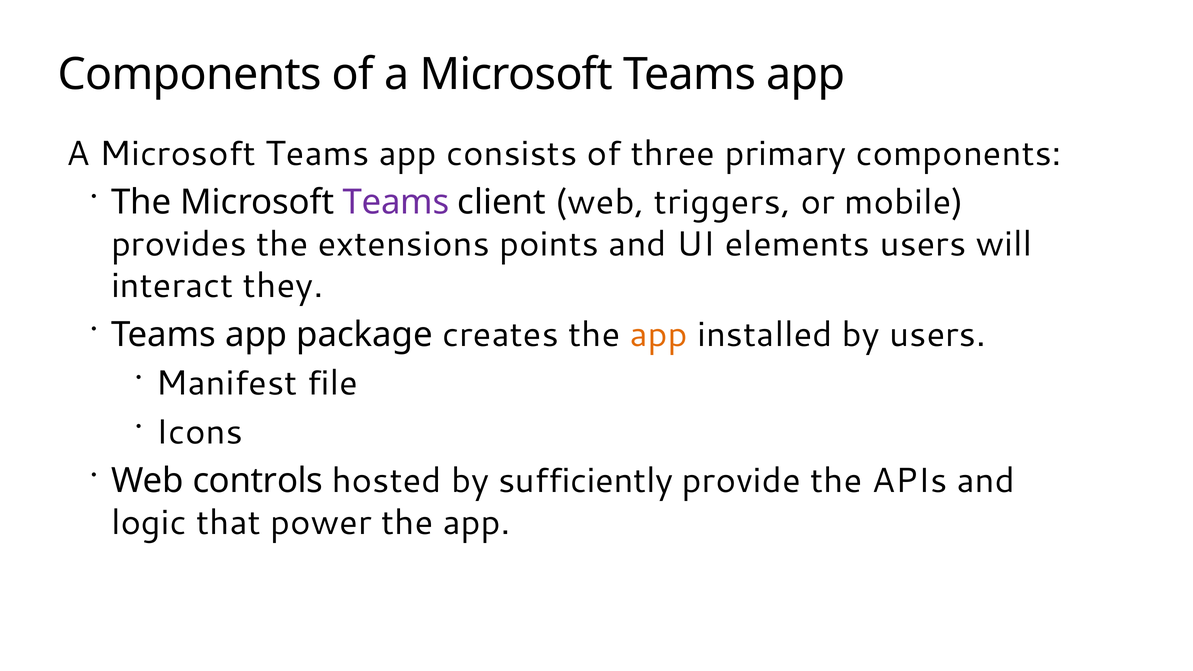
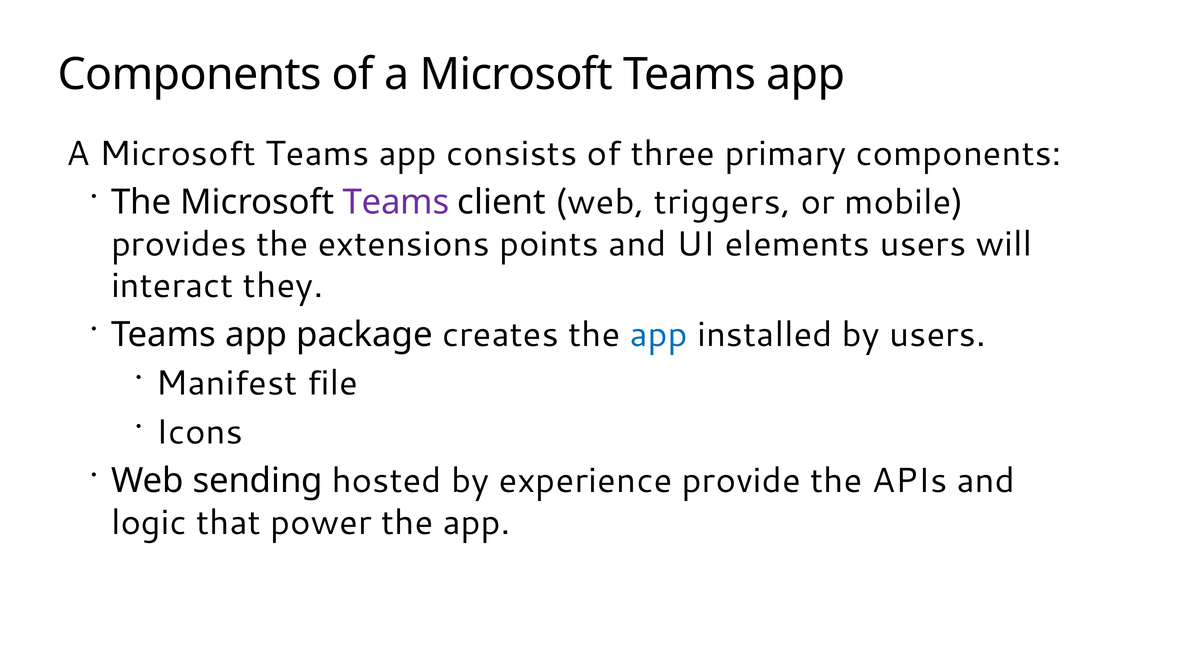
app at (659, 335) colour: orange -> blue
controls: controls -> sending
sufficiently: sufficiently -> experience
